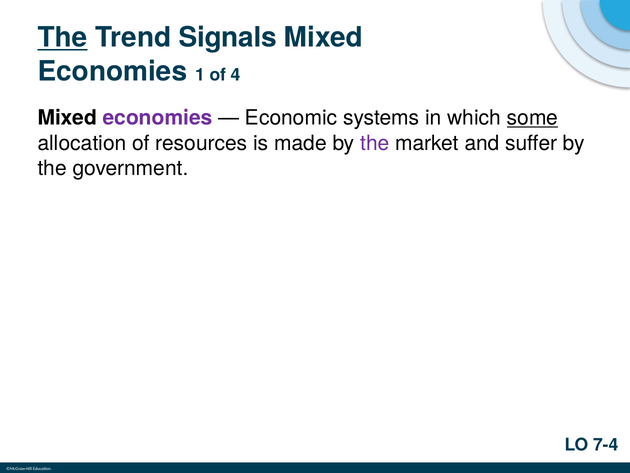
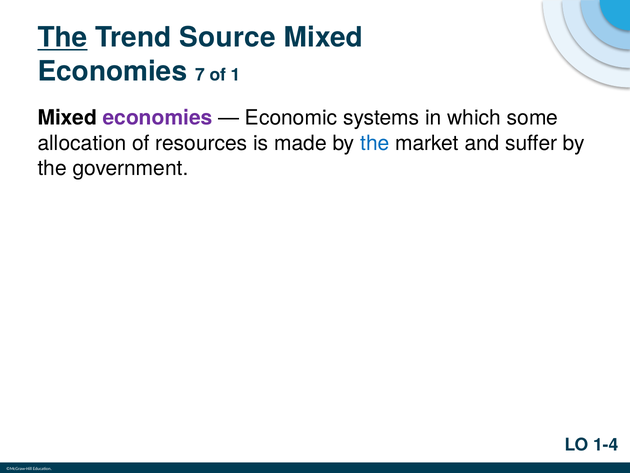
Signals: Signals -> Source
1: 1 -> 7
4: 4 -> 1
some underline: present -> none
the at (375, 143) colour: purple -> blue
7-4: 7-4 -> 1-4
